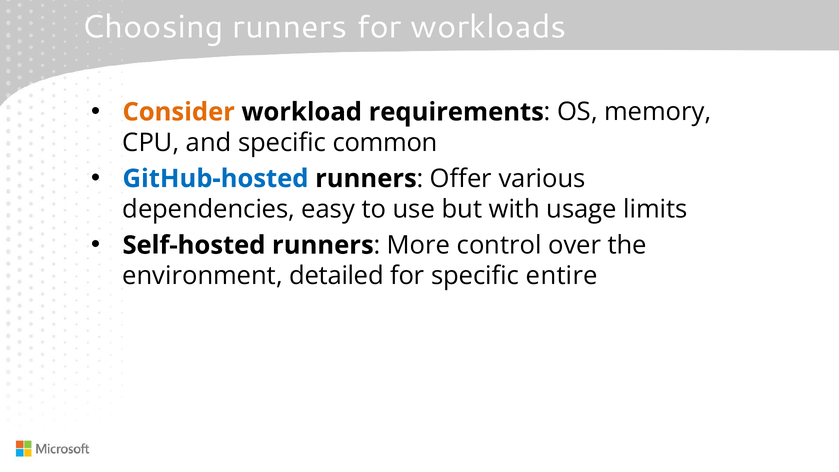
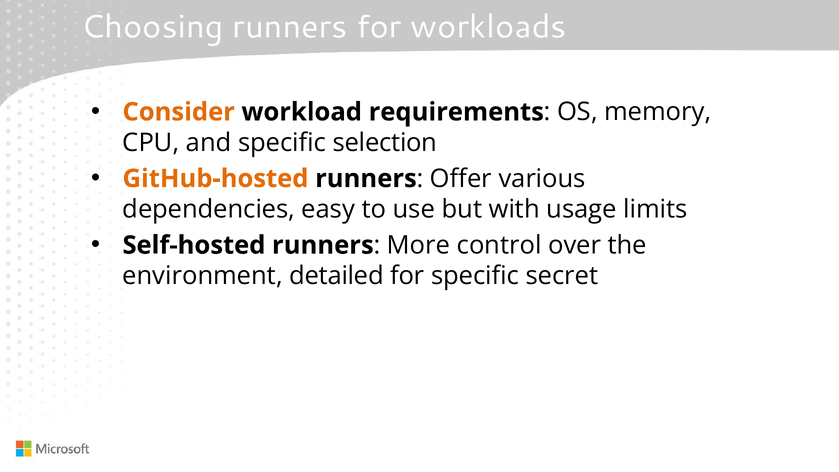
common: common -> selection
GitHub-hosted colour: blue -> orange
entire: entire -> secret
